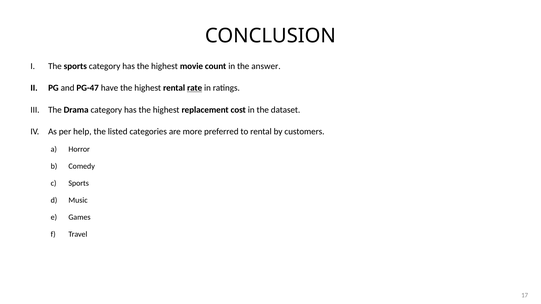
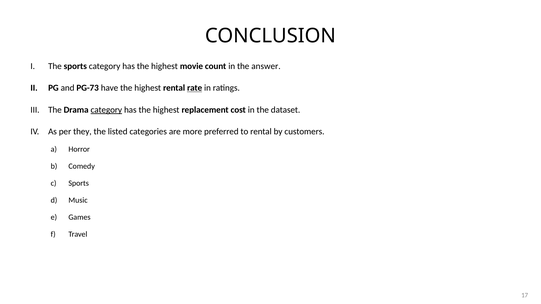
PG-47: PG-47 -> PG-73
category at (106, 110) underline: none -> present
help: help -> they
